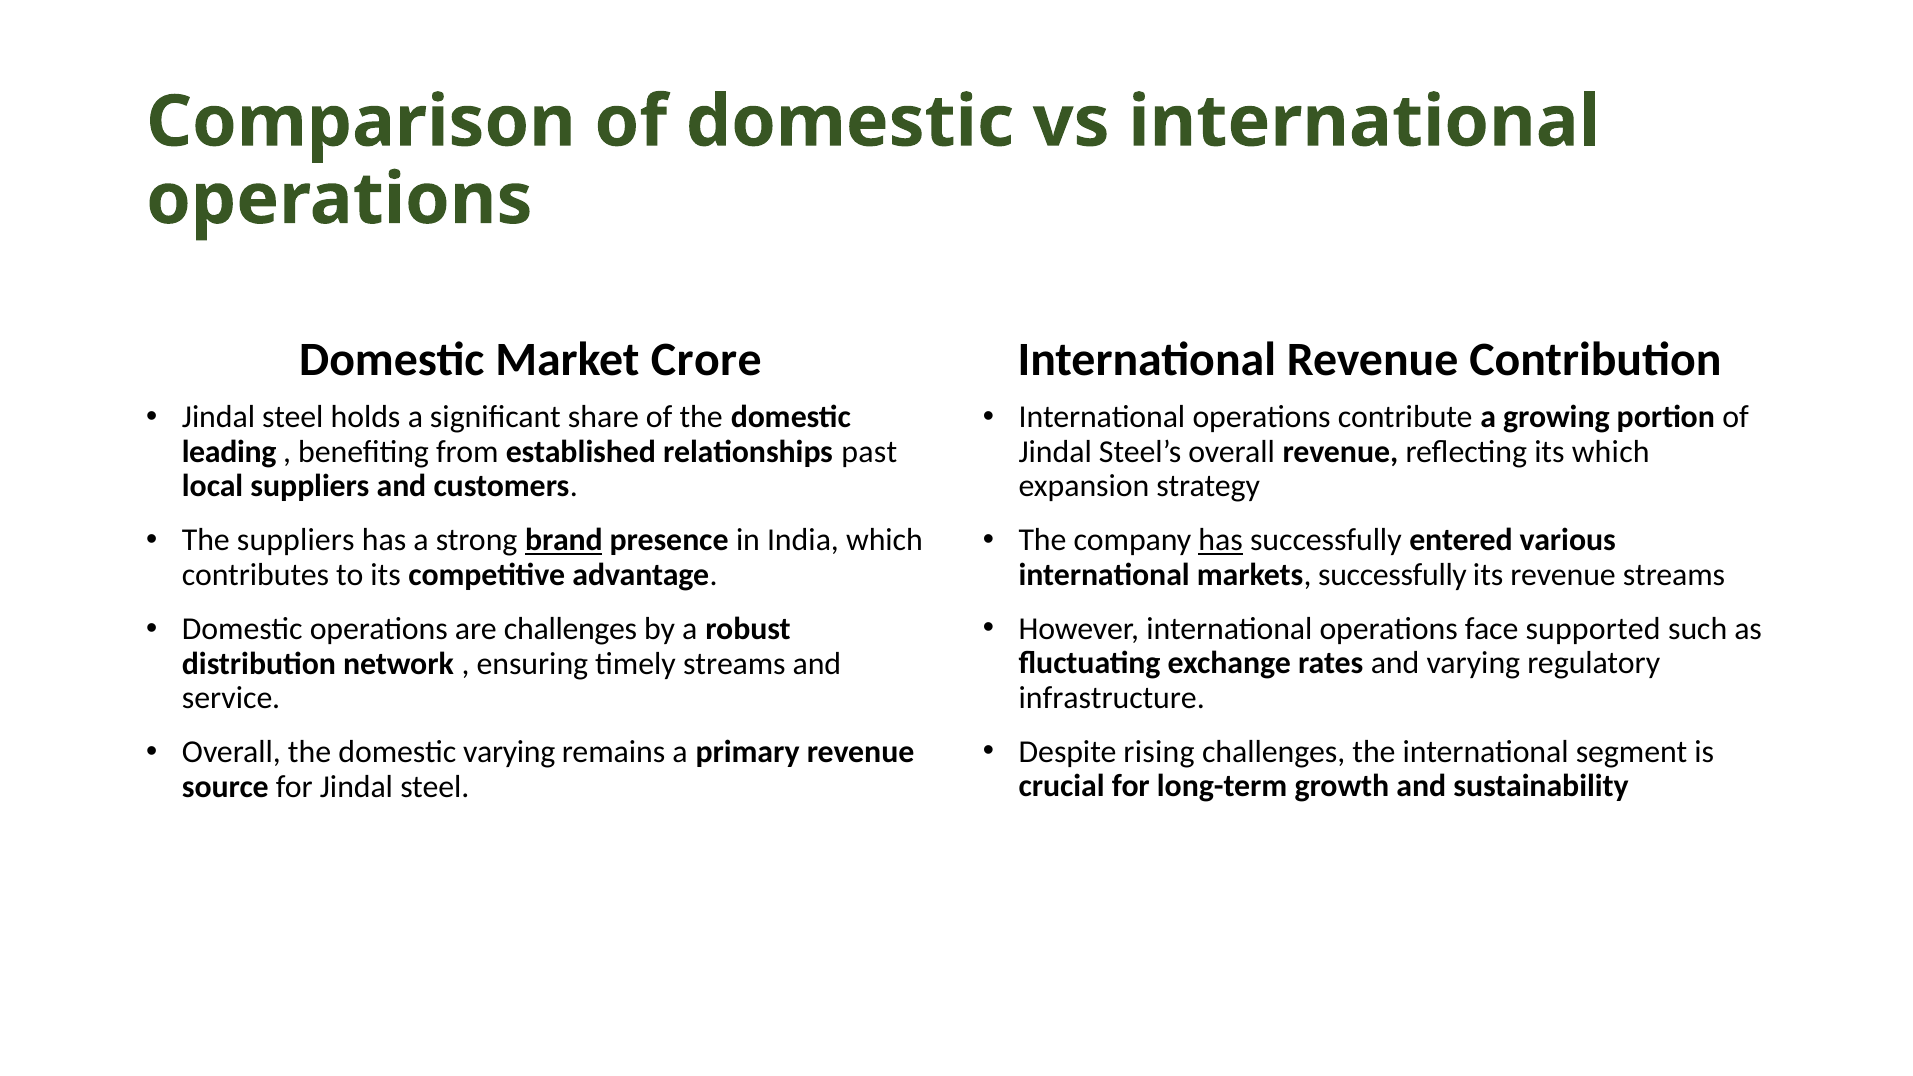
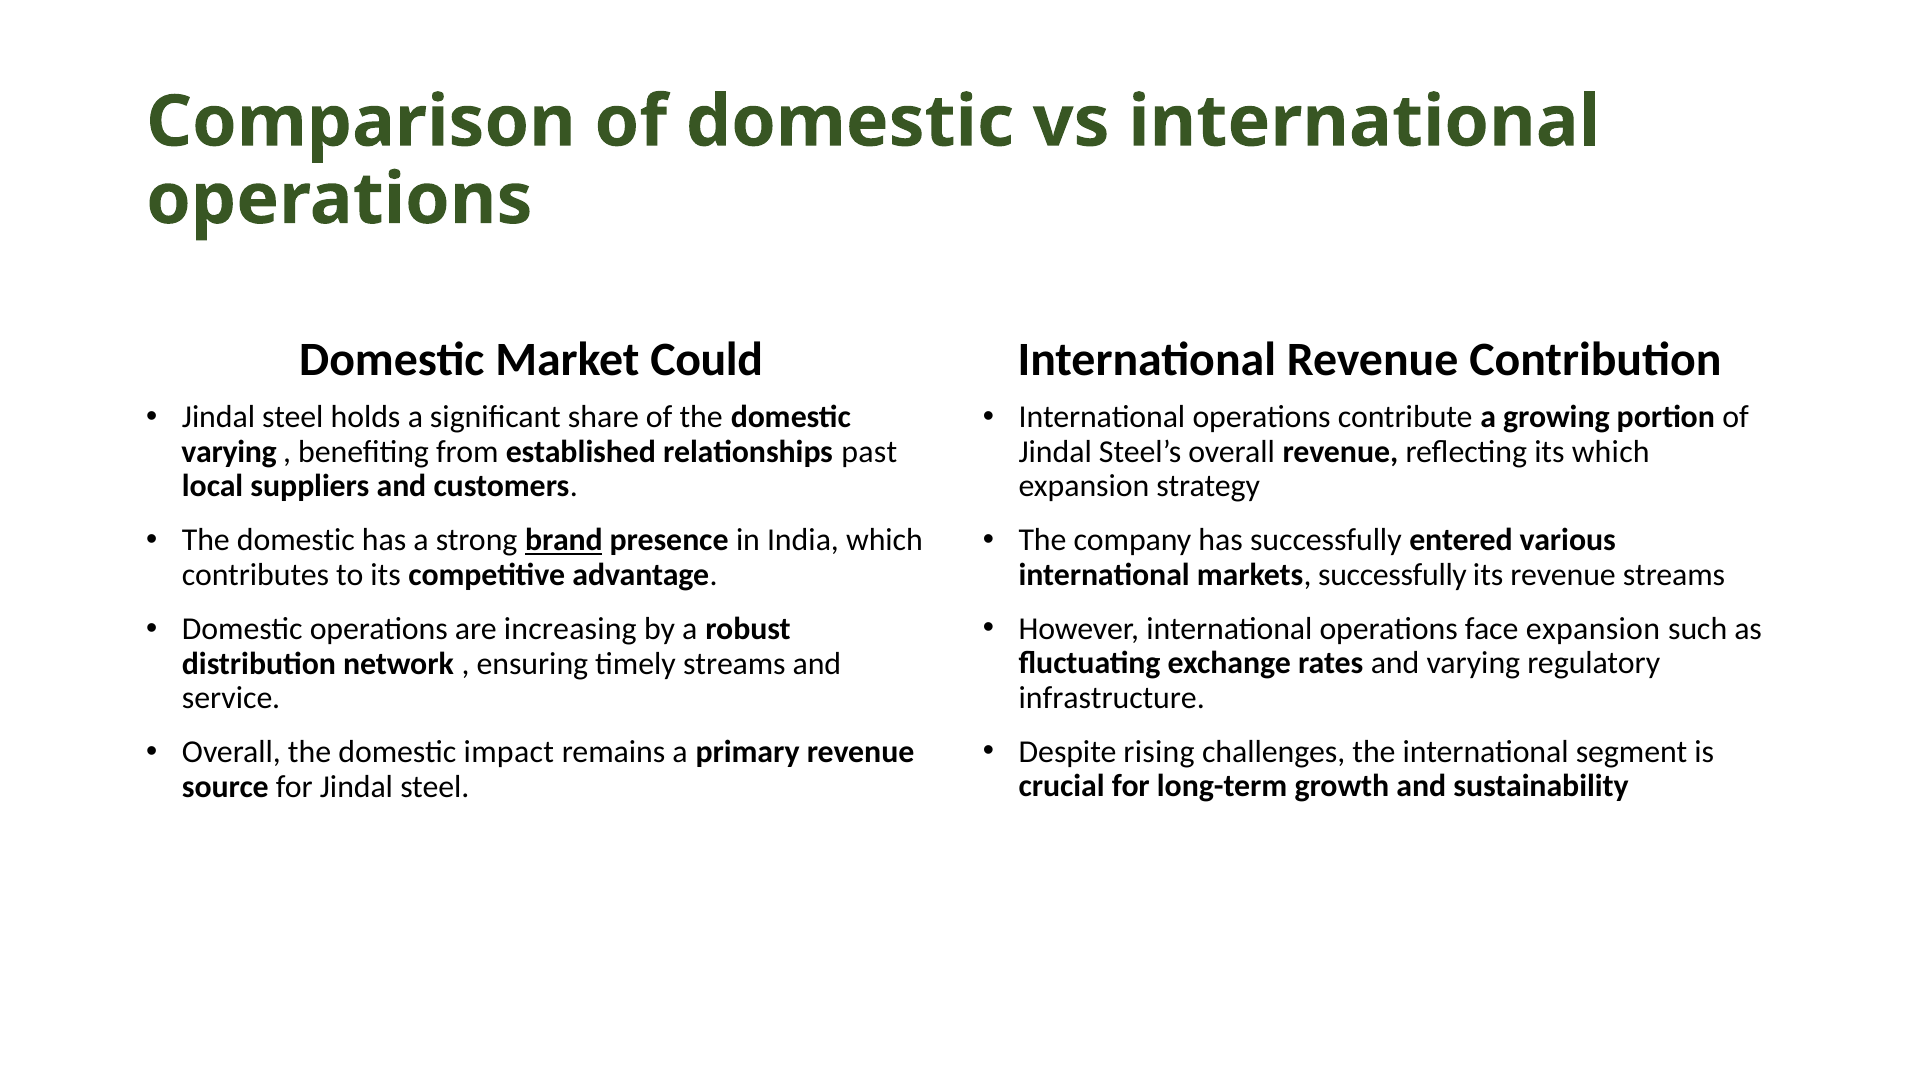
Crore: Crore -> Could
leading at (229, 452): leading -> varying
has at (1221, 540) underline: present -> none
suppliers at (296, 540): suppliers -> domestic
face supported: supported -> expansion
are challenges: challenges -> increasing
domestic varying: varying -> impact
